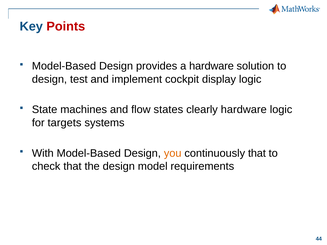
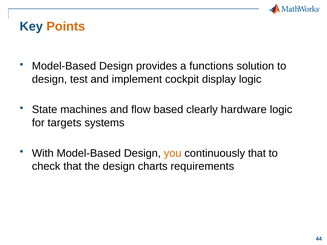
Points colour: red -> orange
a hardware: hardware -> functions
states: states -> based
model: model -> charts
